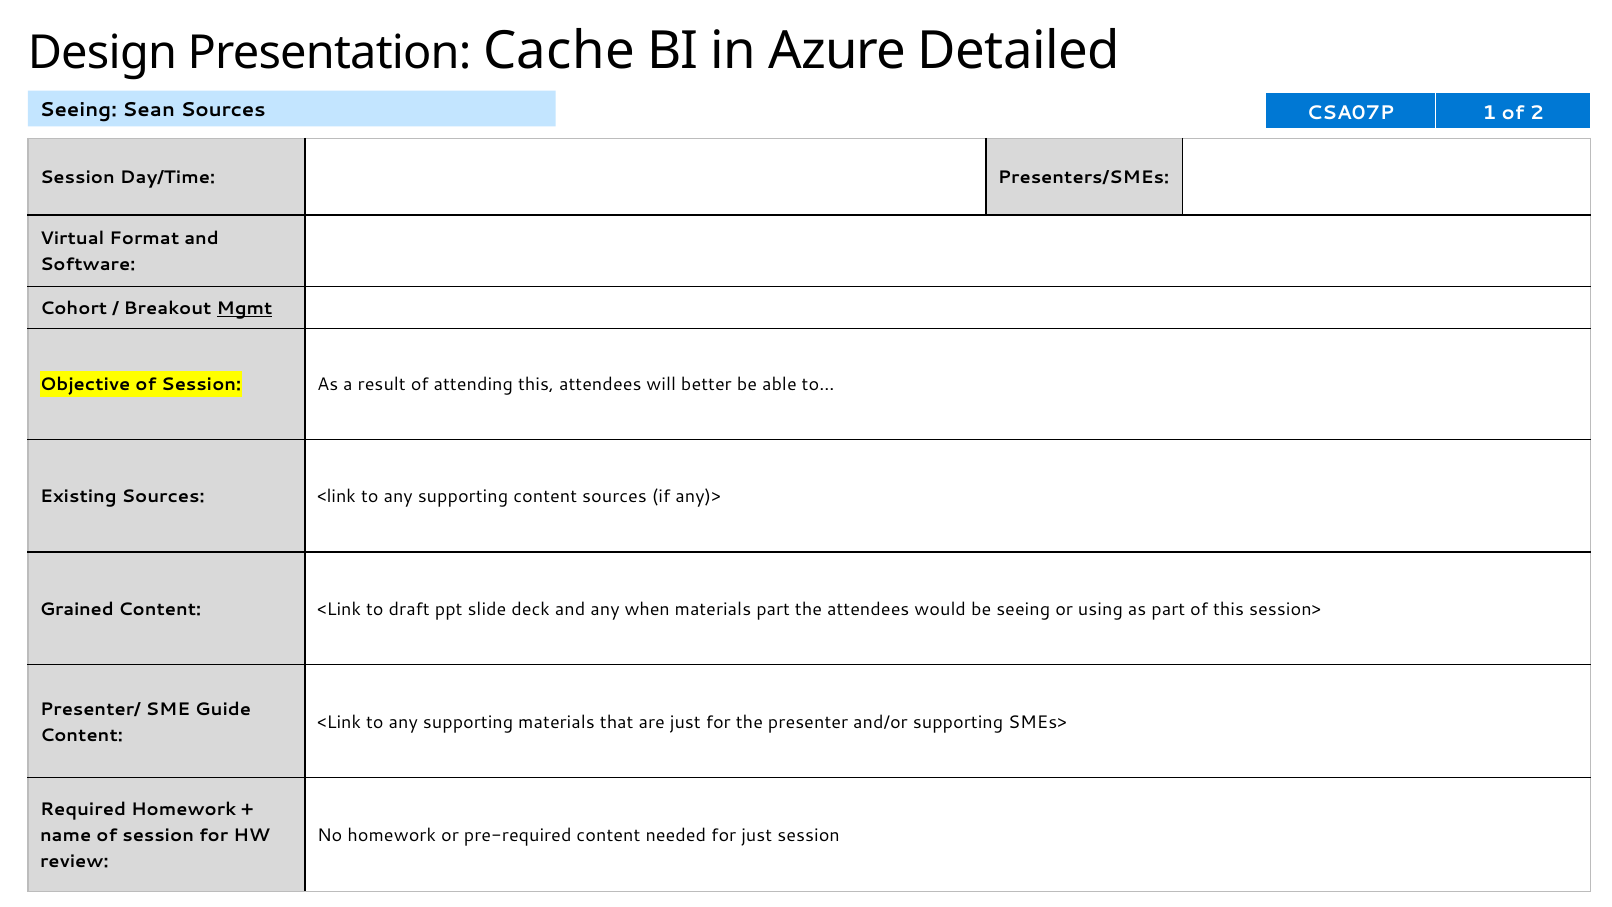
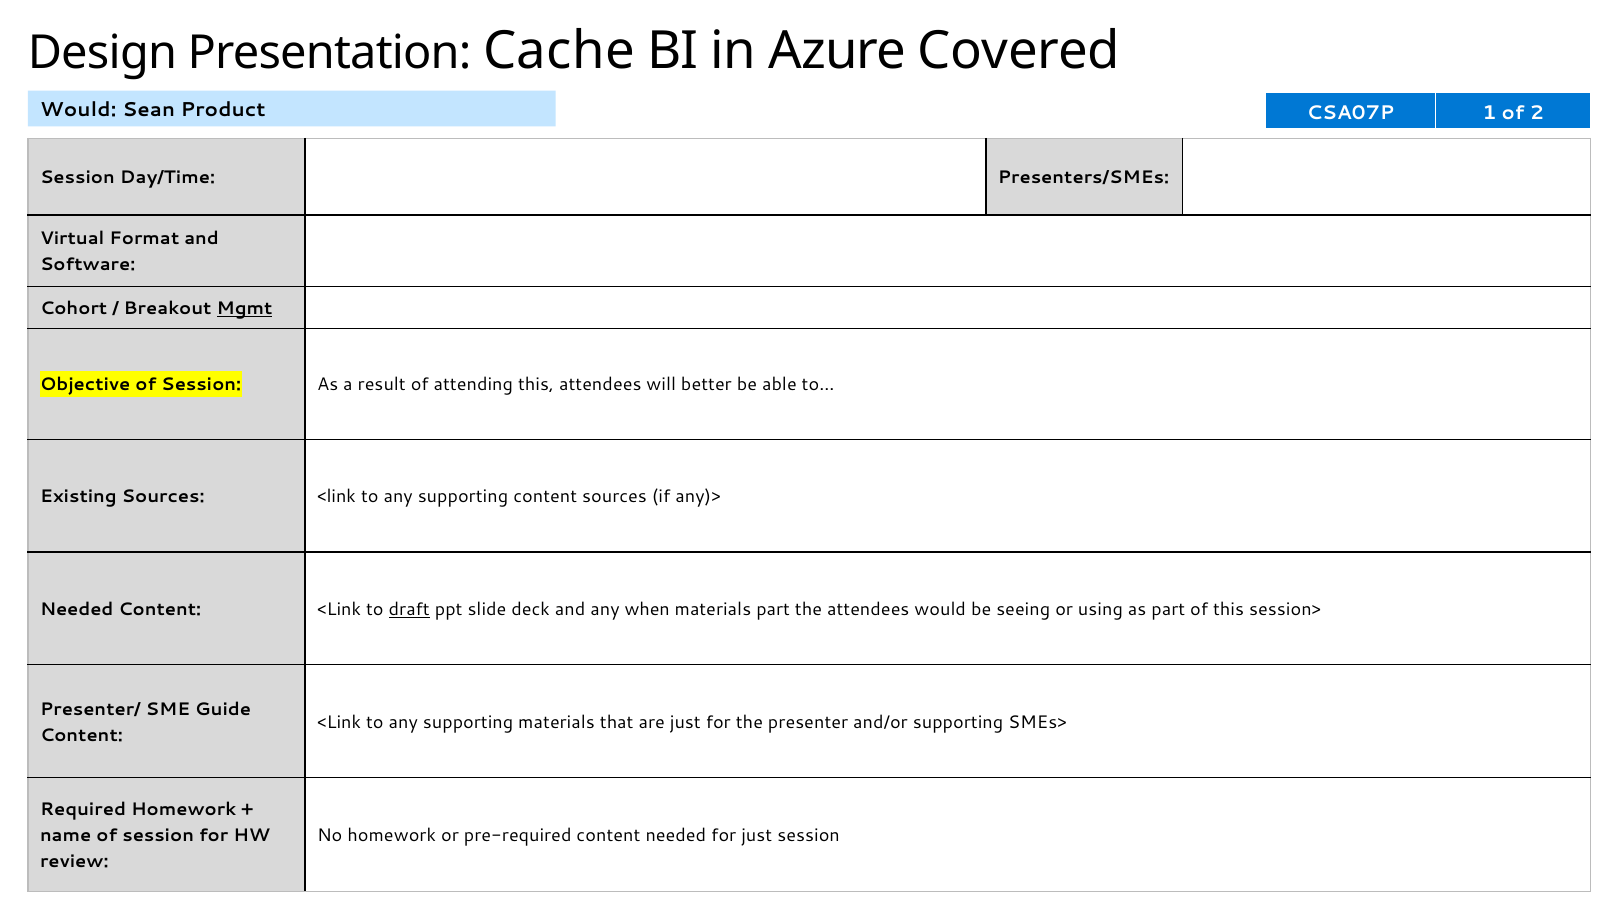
Detailed: Detailed -> Covered
Seeing at (78, 110): Seeing -> Would
Sean Sources: Sources -> Product
Grained at (77, 609): Grained -> Needed
draft underline: none -> present
